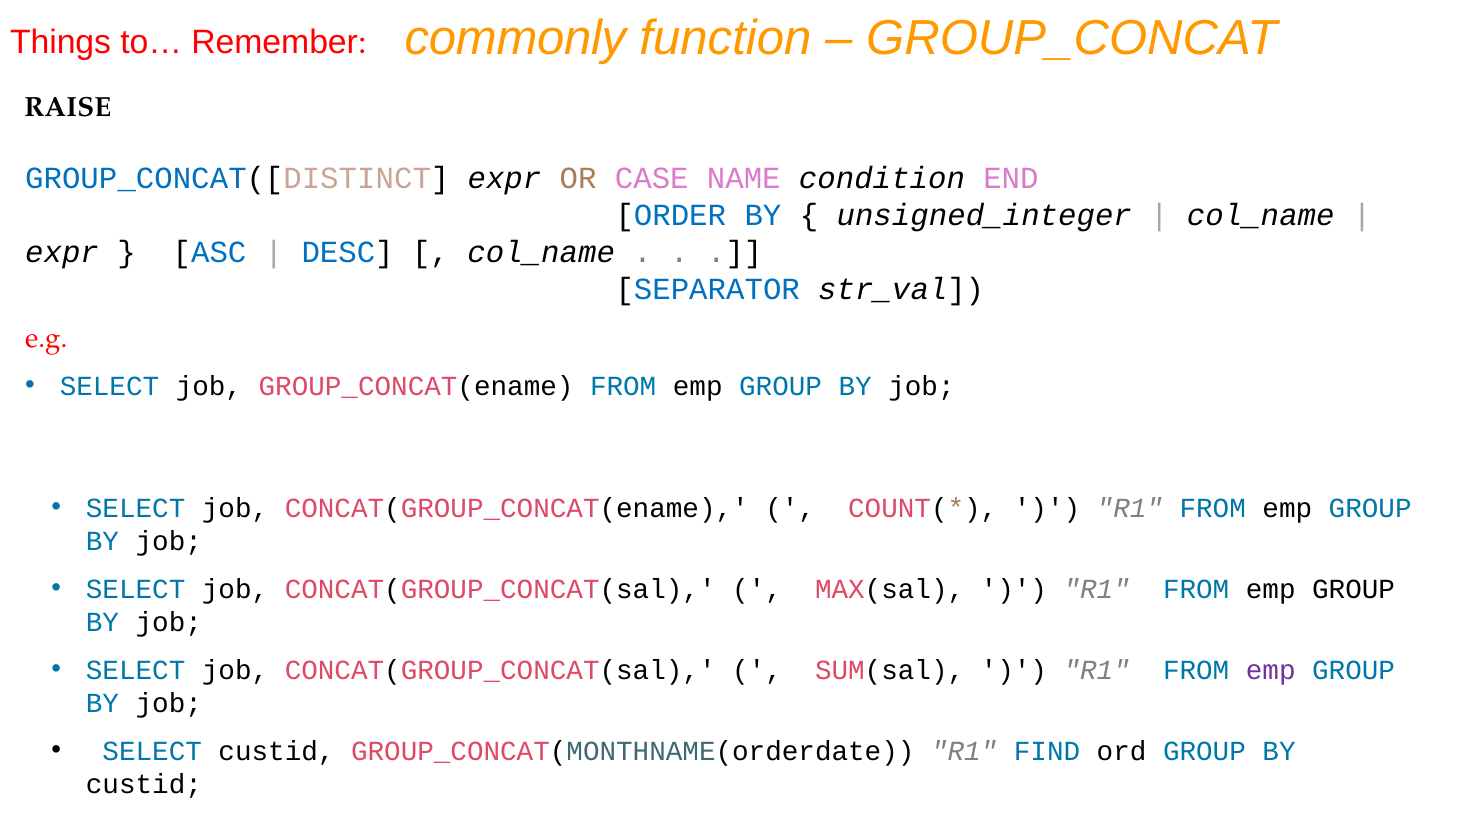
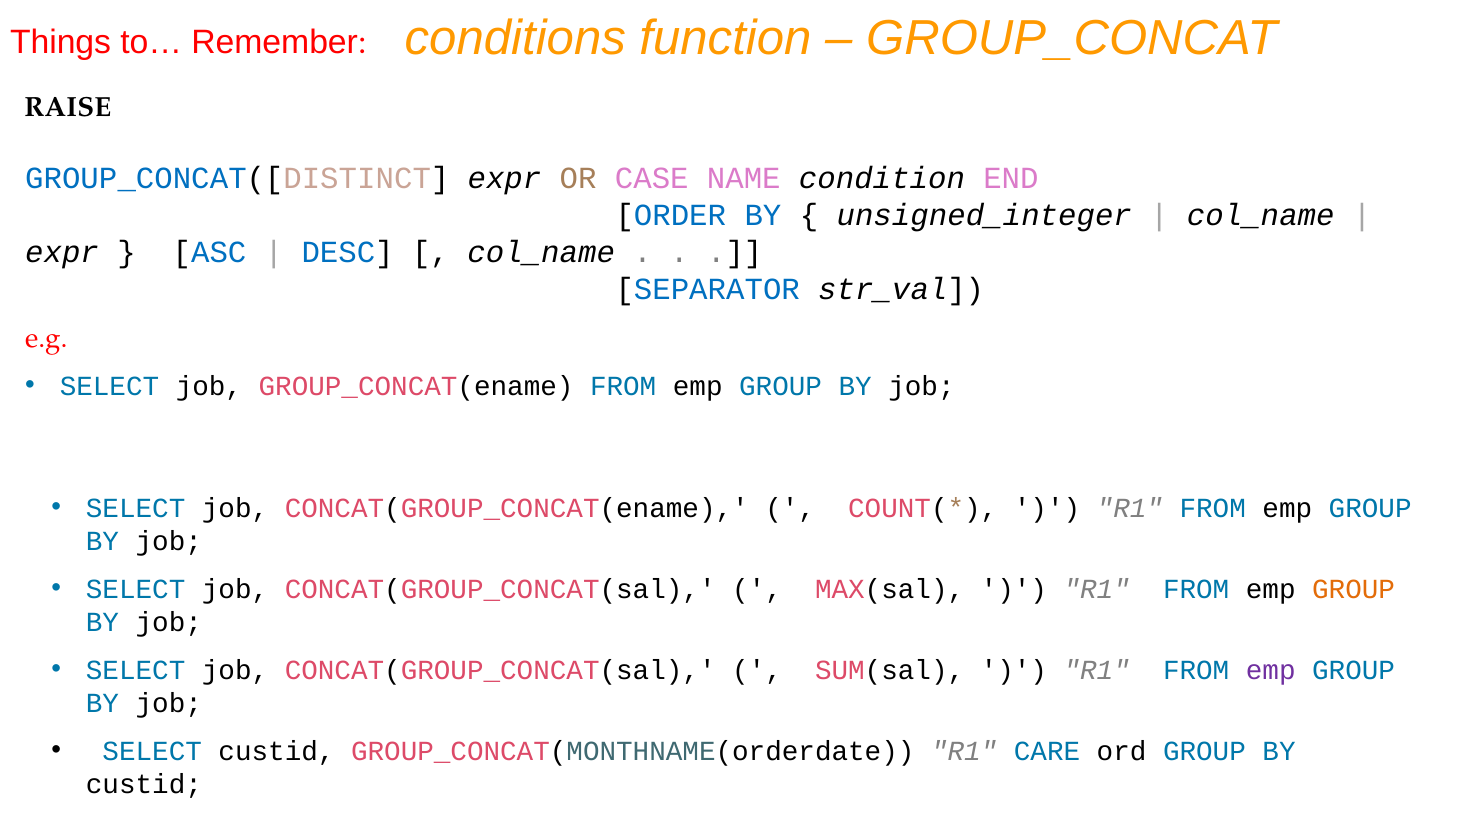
commonly: commonly -> conditions
GROUP at (1354, 589) colour: black -> orange
FIND: FIND -> CARE
